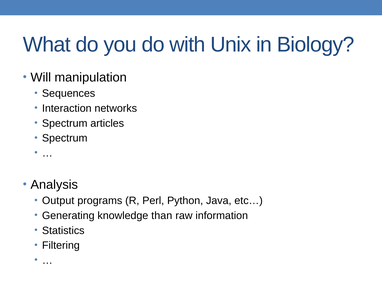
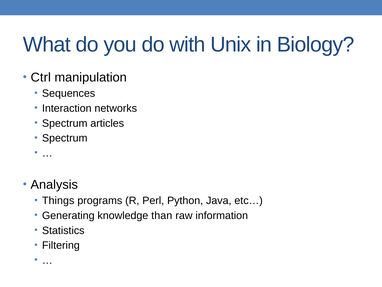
Will: Will -> Ctrl
Output: Output -> Things
